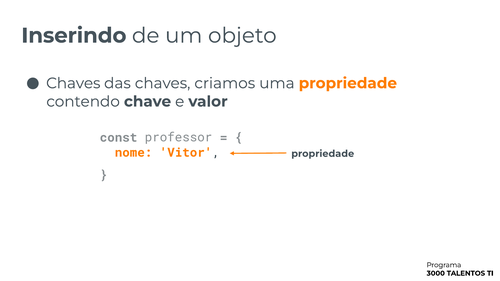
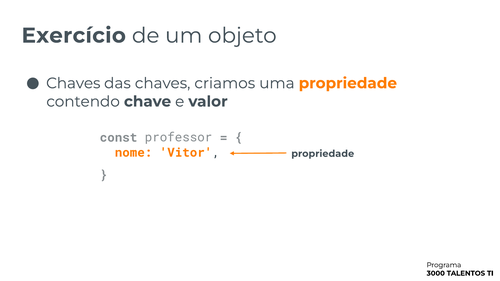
Inserindo: Inserindo -> Exercício
